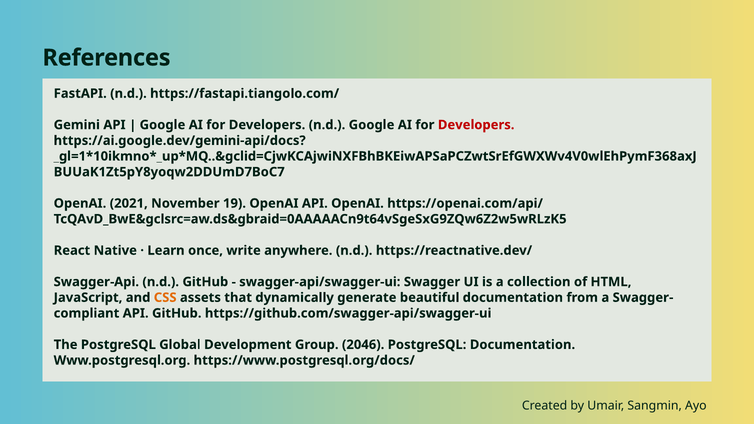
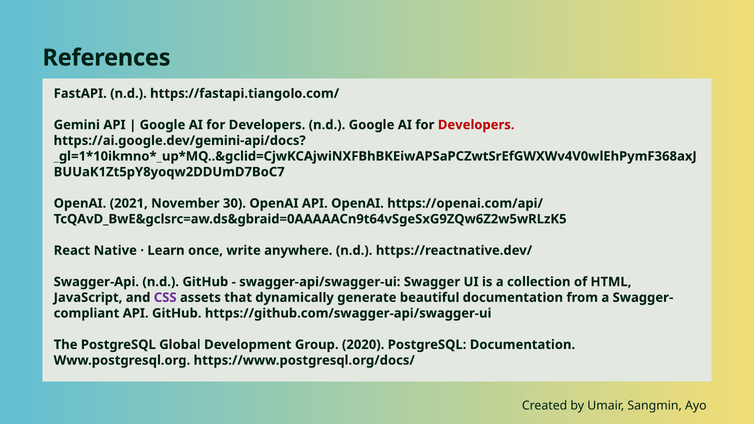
19: 19 -> 30
CSS colour: orange -> purple
2046: 2046 -> 2020
